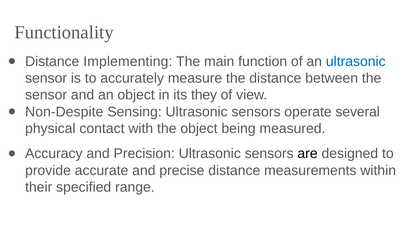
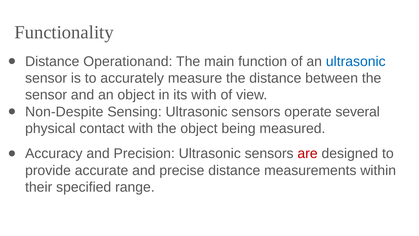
Implementing: Implementing -> Operationand
its they: they -> with
are colour: black -> red
